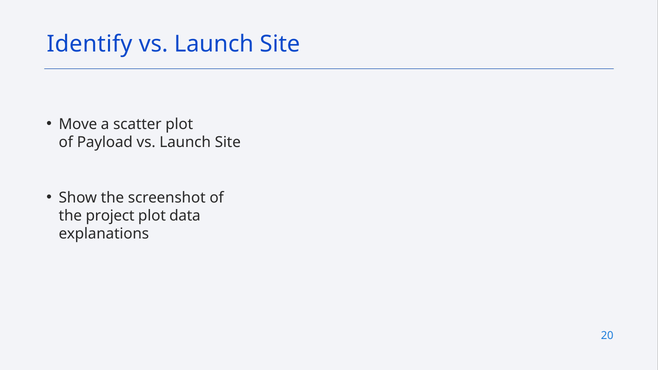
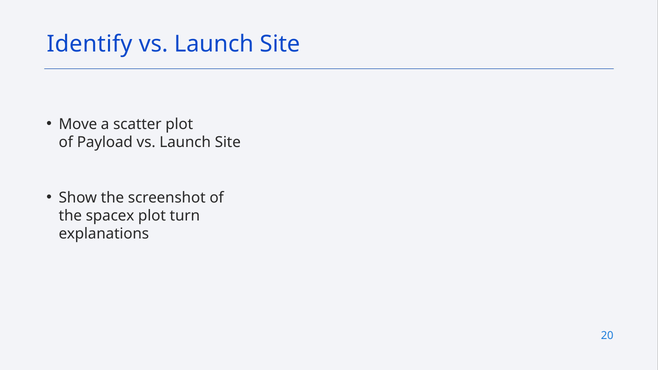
project: project -> spacex
data: data -> turn
